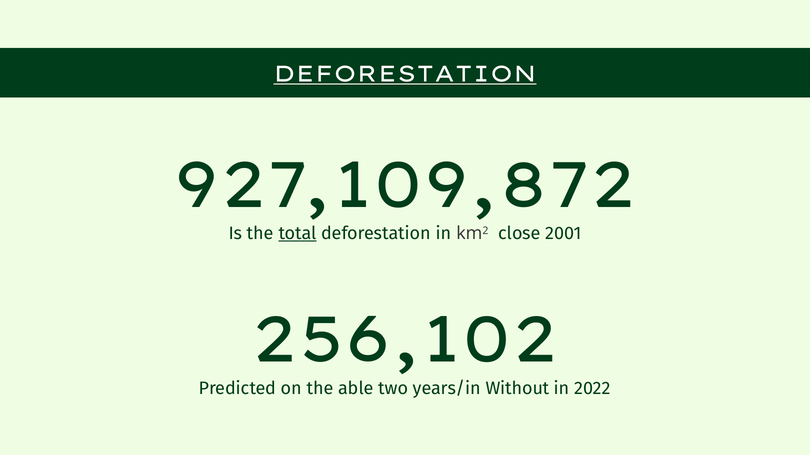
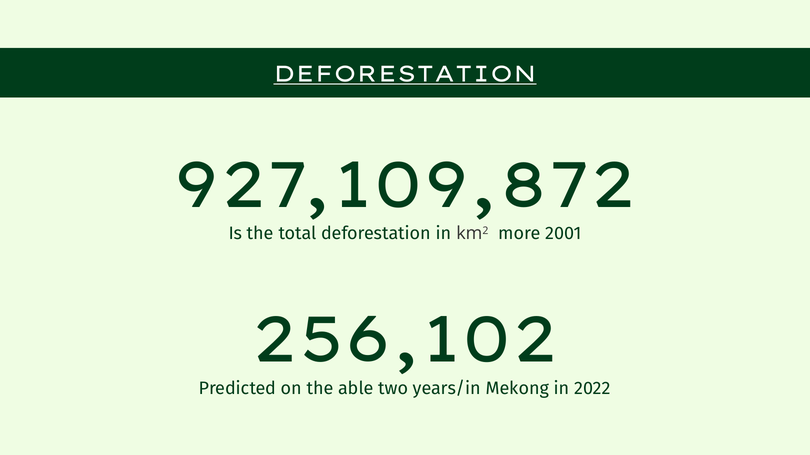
total underline: present -> none
close: close -> more
Without: Without -> Mekong
